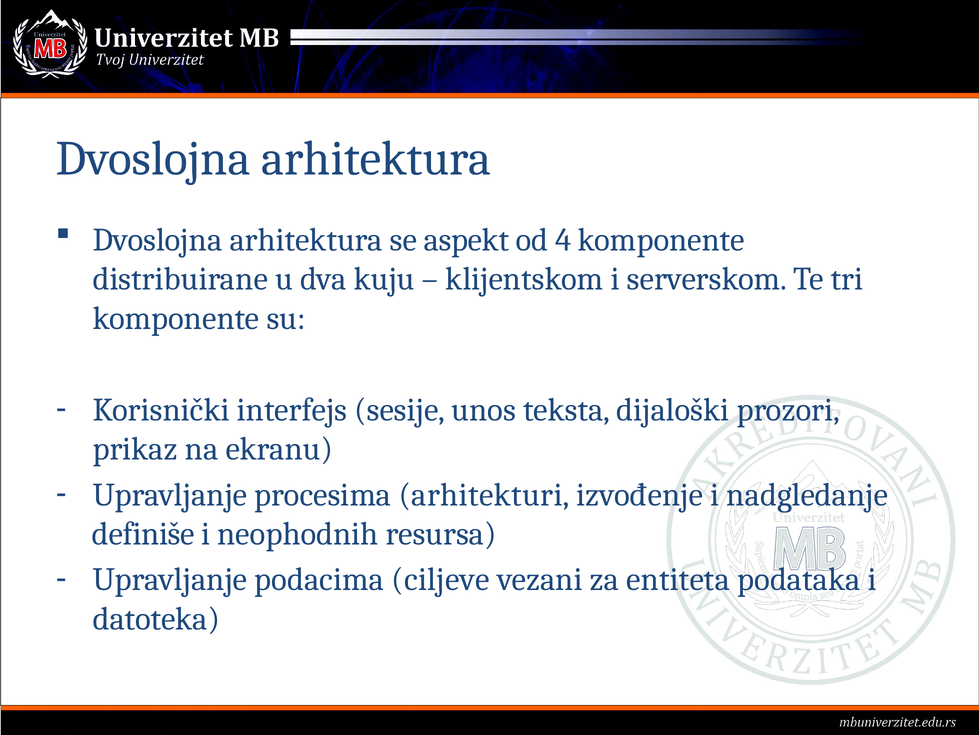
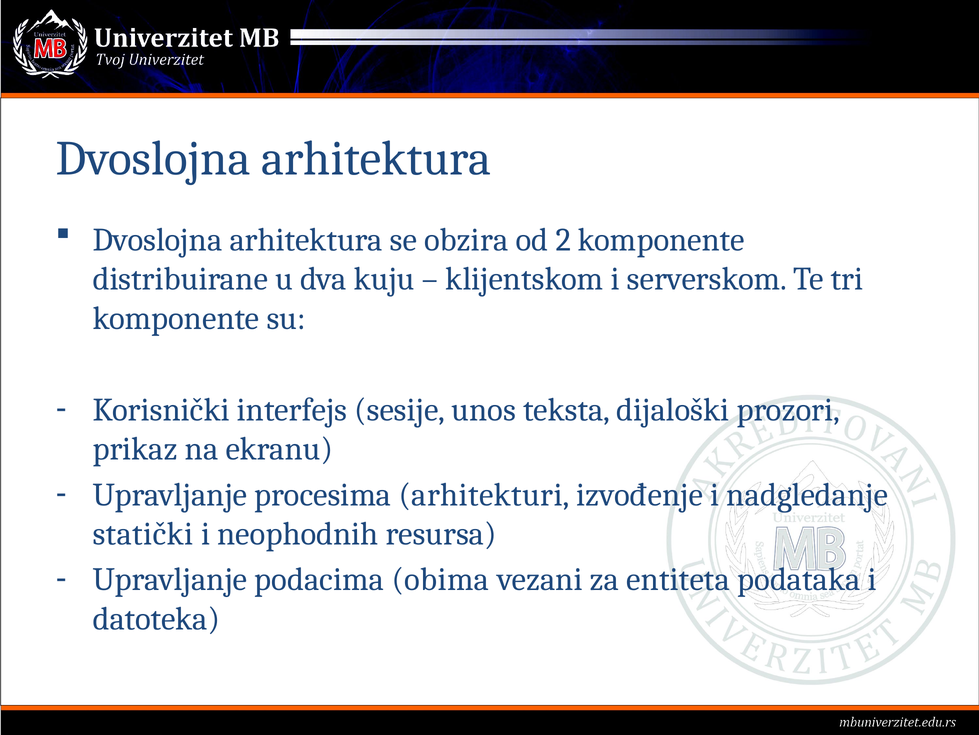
aspekt: aspekt -> obzira
4: 4 -> 2
definiše: definiše -> statički
ciljeve: ciljeve -> obima
